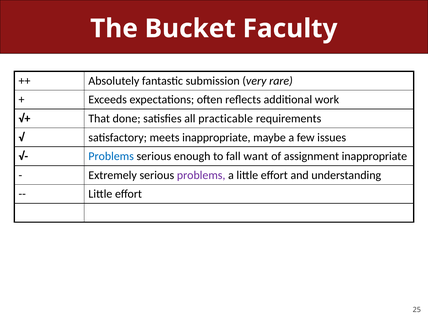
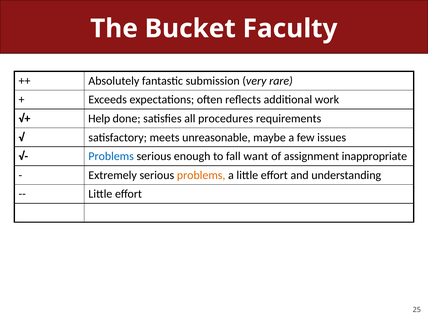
That: That -> Help
practicable: practicable -> procedures
meets inappropriate: inappropriate -> unreasonable
problems at (201, 175) colour: purple -> orange
